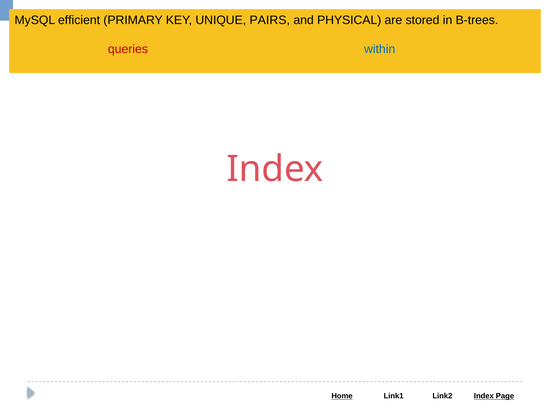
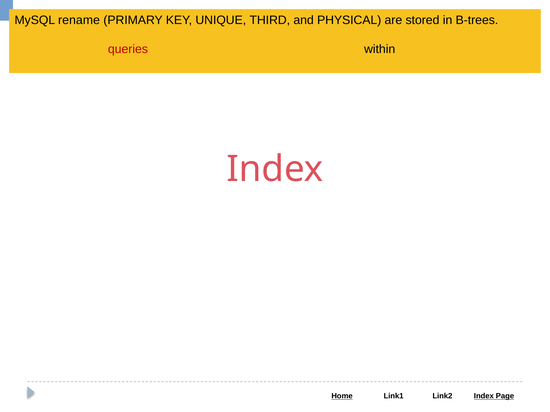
efficient: efficient -> rename
PAIRS: PAIRS -> THIRD
within colour: blue -> black
